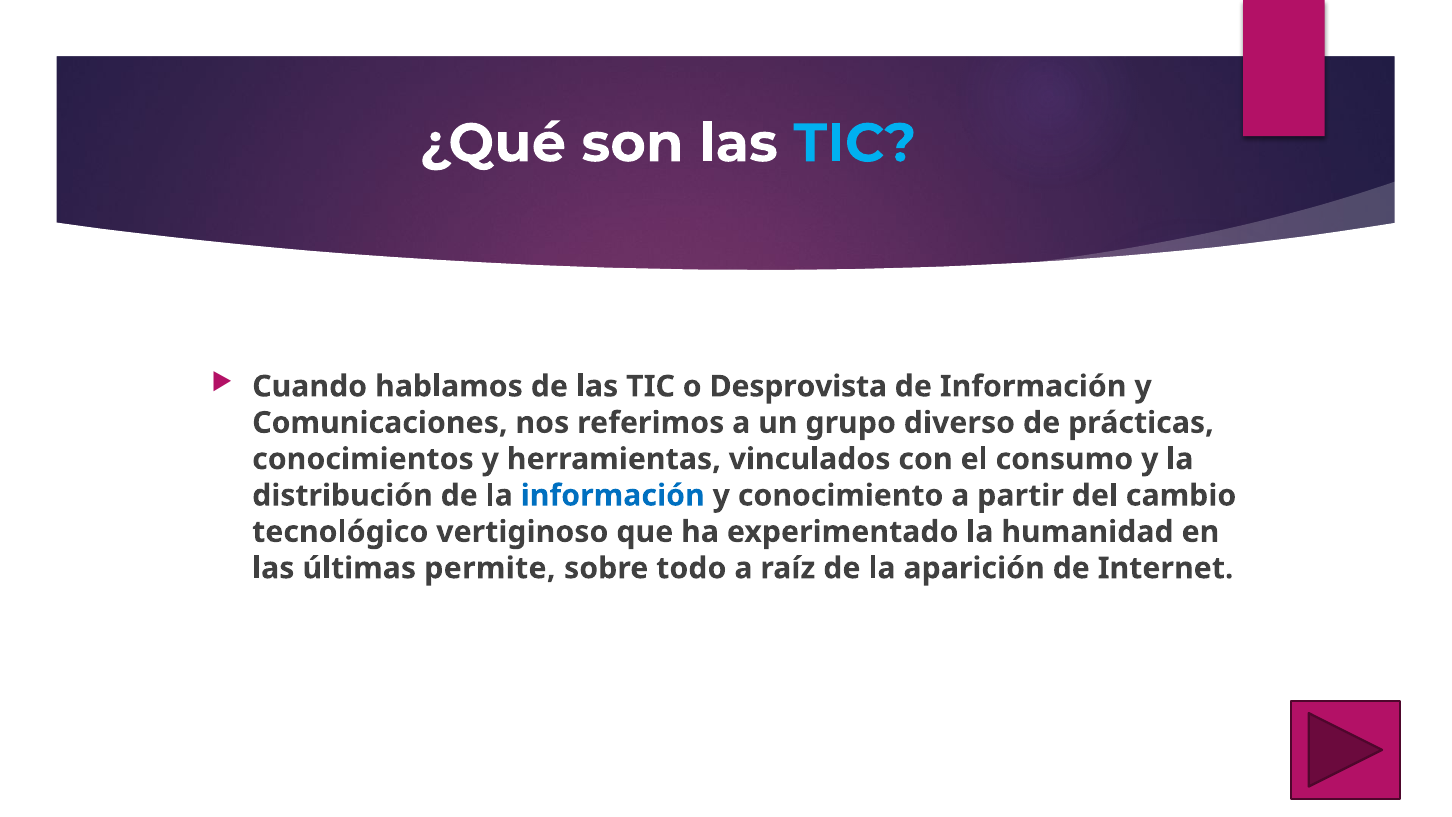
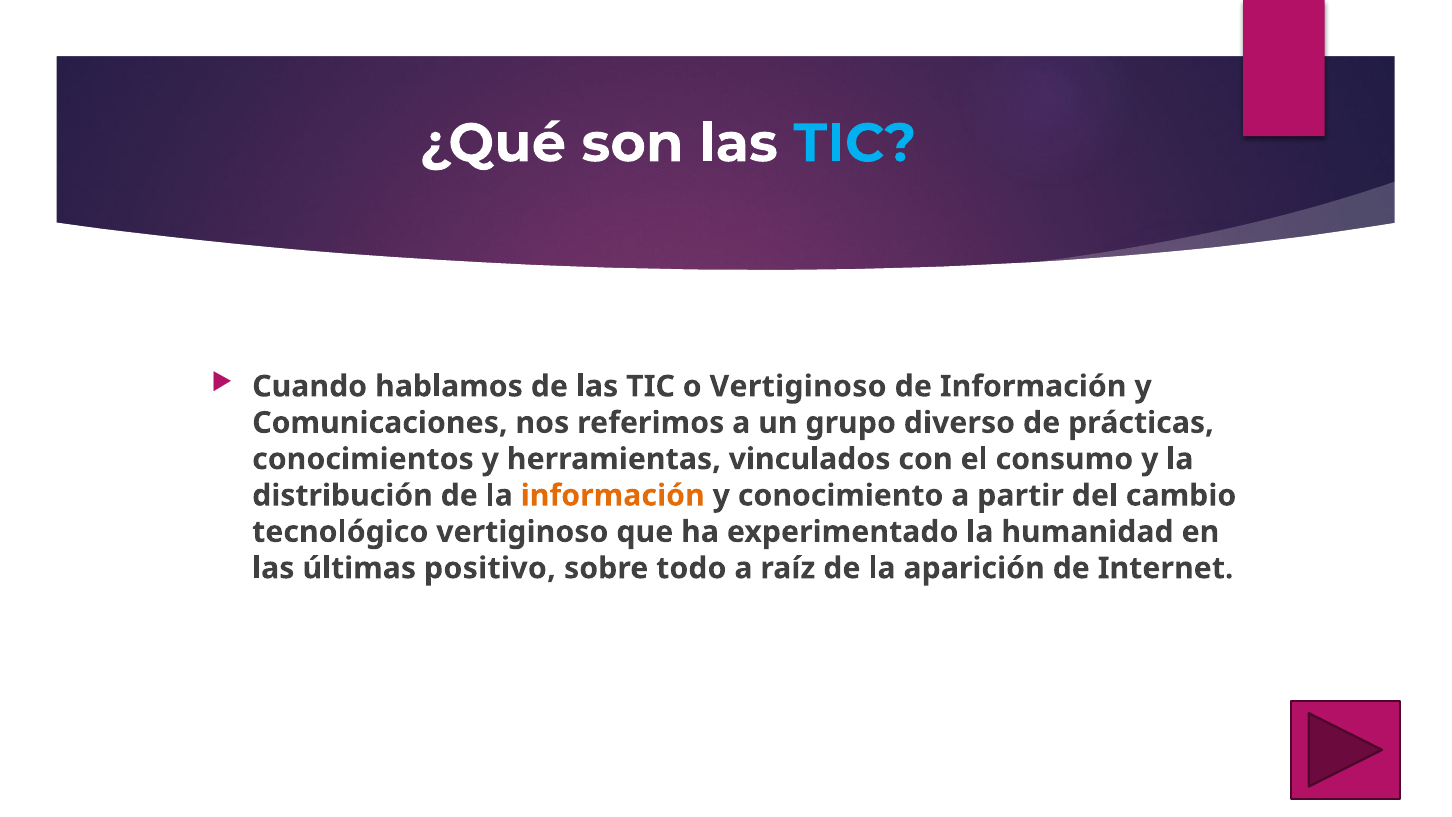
o Desprovista: Desprovista -> Vertiginoso
información at (613, 495) colour: blue -> orange
permite: permite -> positivo
